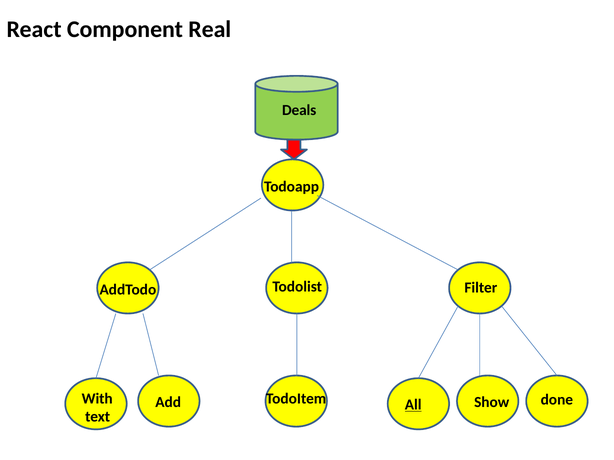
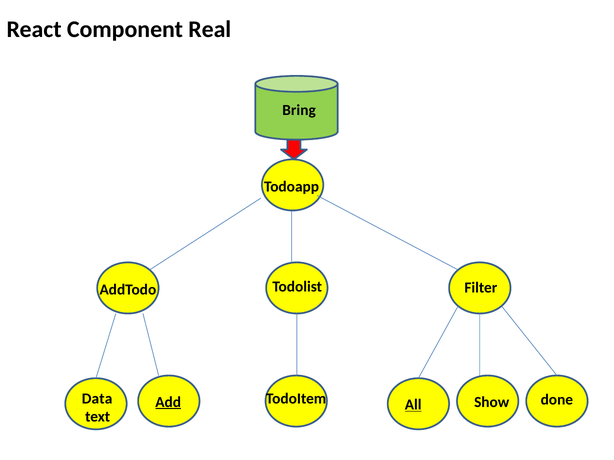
Deals: Deals -> Bring
With: With -> Data
Add underline: none -> present
